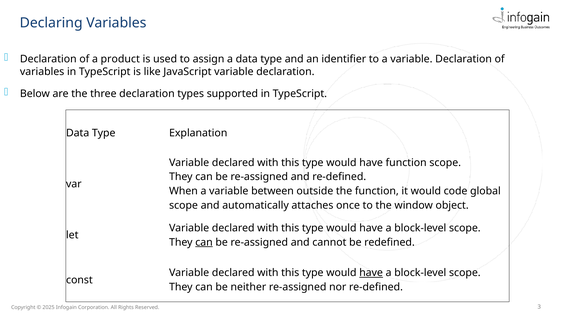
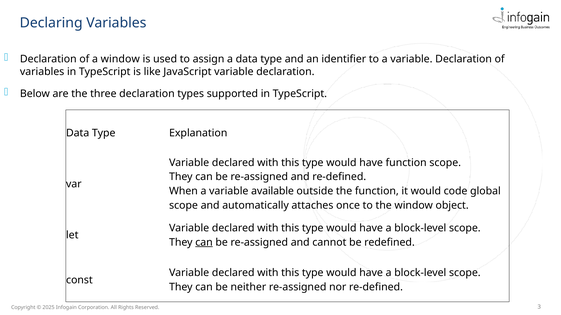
a product: product -> window
between: between -> available
have at (371, 273) underline: present -> none
